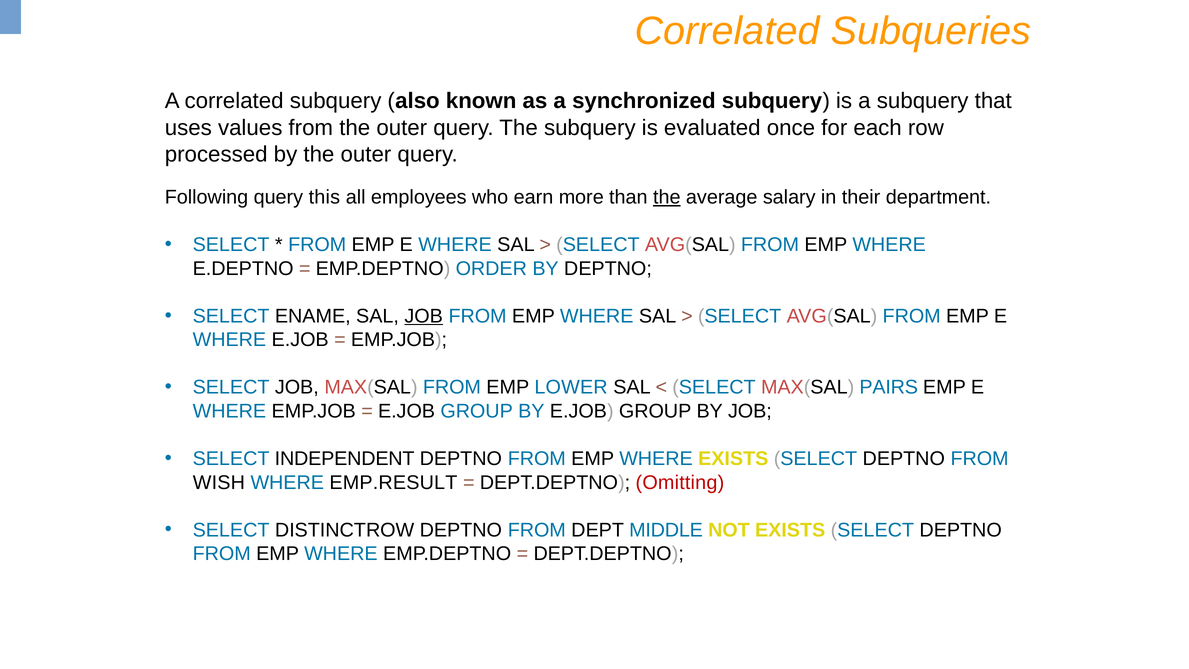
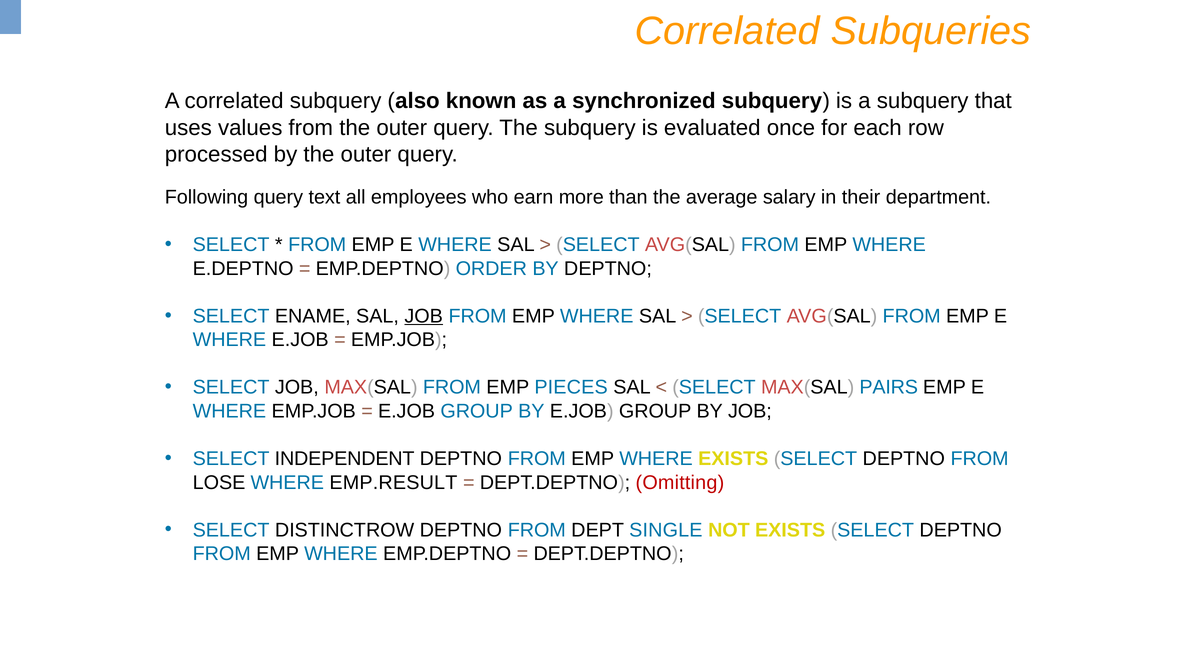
this: this -> text
the at (667, 197) underline: present -> none
LOWER: LOWER -> PIECES
WISH: WISH -> LOSE
MIDDLE: MIDDLE -> SINGLE
